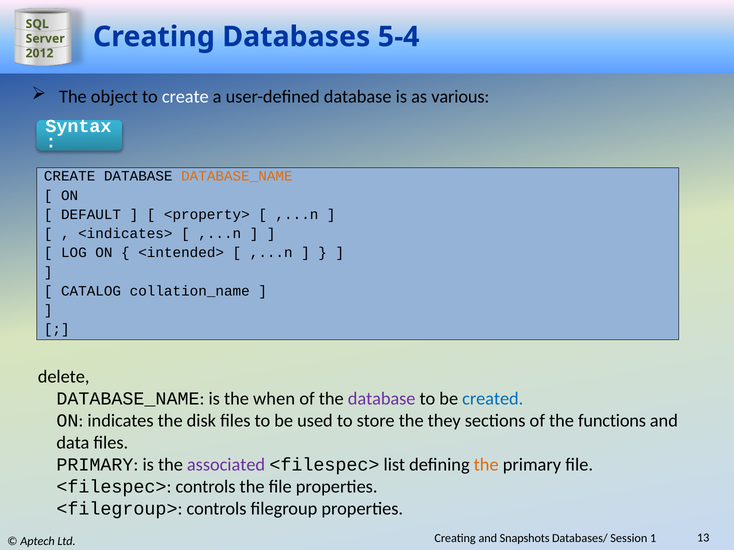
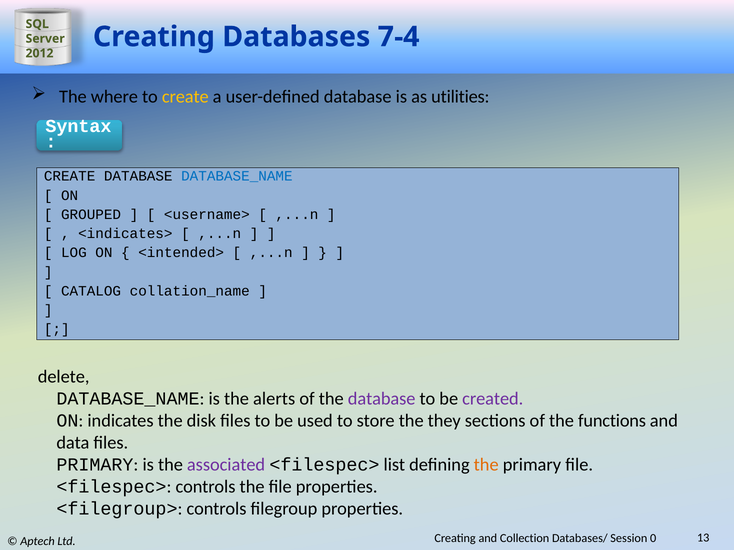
5-4: 5-4 -> 7-4
object: object -> where
create at (185, 97) colour: white -> yellow
various: various -> utilities
DATABASE_NAME at (237, 176) colour: orange -> blue
DEFAULT: DEFAULT -> GROUPED
<property>: <property> -> <username>
when: when -> alerts
created colour: blue -> purple
Snapshots: Snapshots -> Collection
1: 1 -> 0
